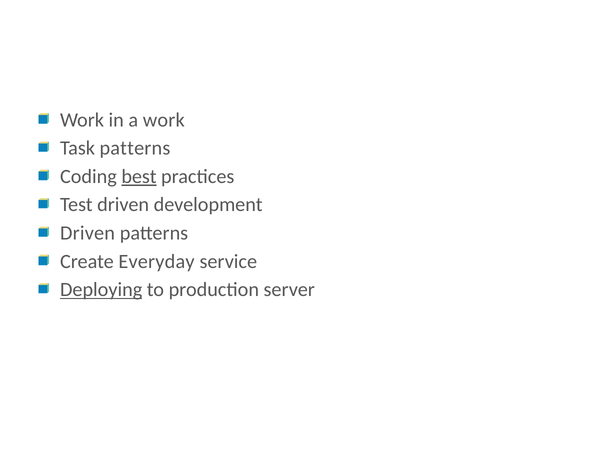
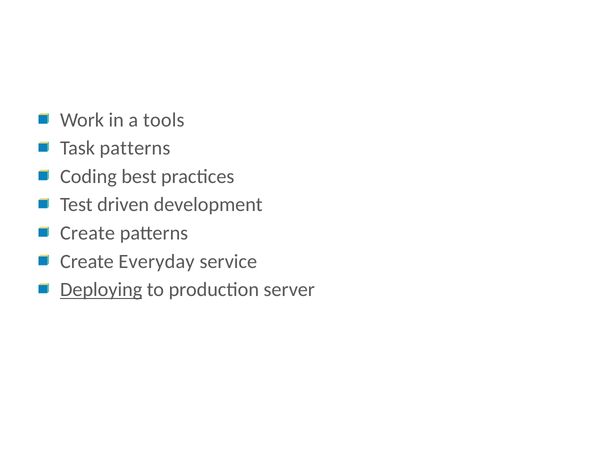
a work: work -> tools
best underline: present -> none
Driven at (87, 233): Driven -> Create
